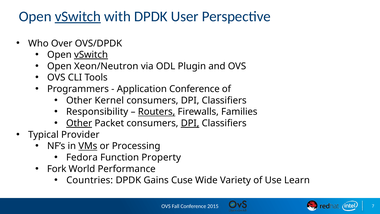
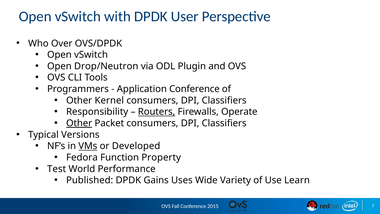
vSwitch at (78, 16) underline: present -> none
vSwitch at (91, 55) underline: present -> none
Xeon/Neutron: Xeon/Neutron -> Drop/Neutron
Families: Families -> Operate
DPI at (190, 123) underline: present -> none
Provider: Provider -> Versions
Processing: Processing -> Developed
Fork: Fork -> Test
Countries: Countries -> Published
Cuse: Cuse -> Uses
